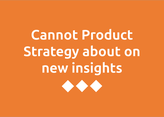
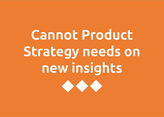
about: about -> needs
